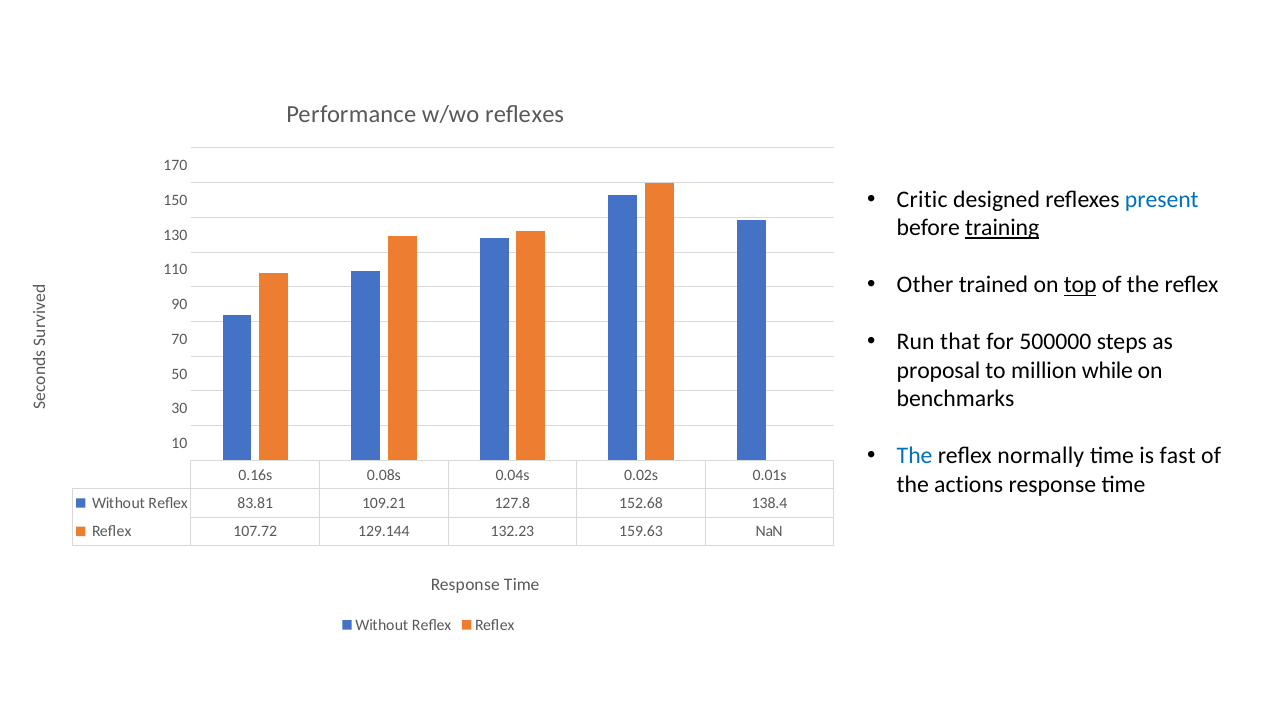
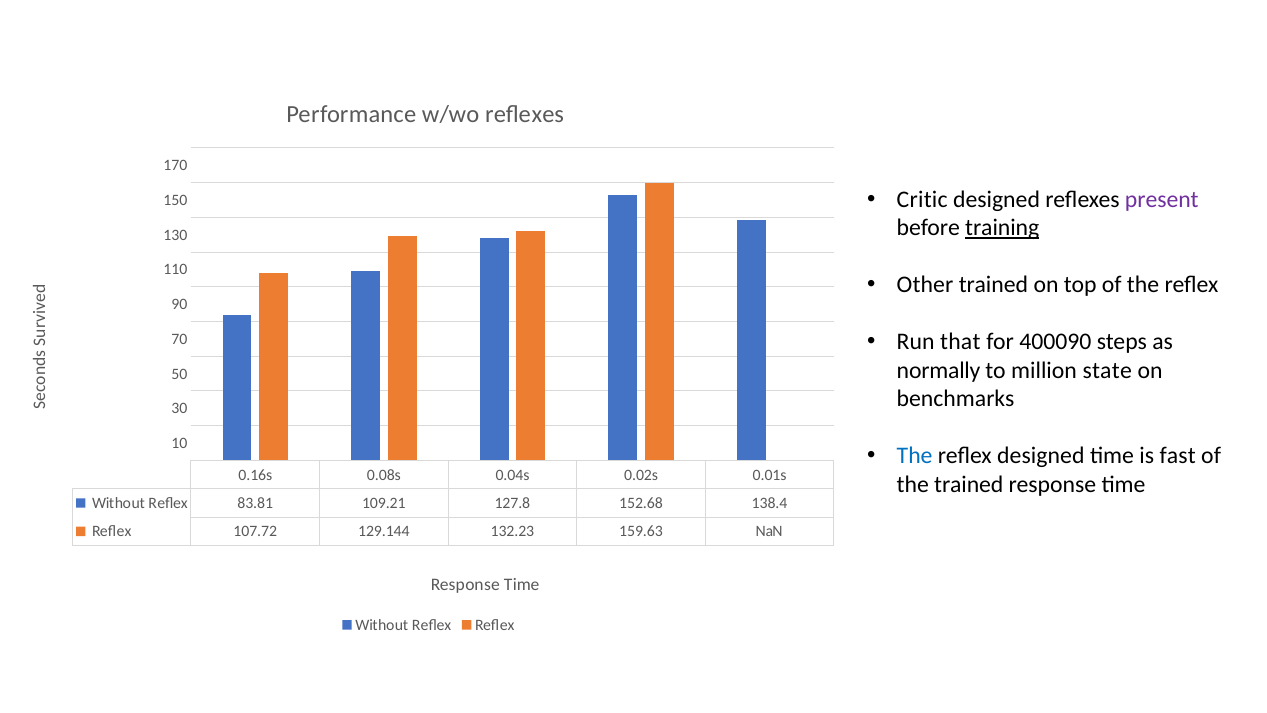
present colour: blue -> purple
top underline: present -> none
500000: 500000 -> 400090
proposal: proposal -> normally
while: while -> state
reflex normally: normally -> designed
the actions: actions -> trained
